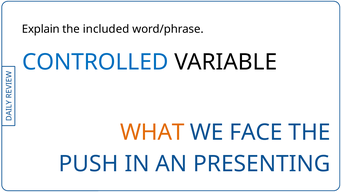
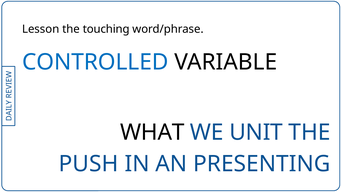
Explain: Explain -> Lesson
included: included -> touching
WHAT colour: orange -> black
FACE: FACE -> UNIT
